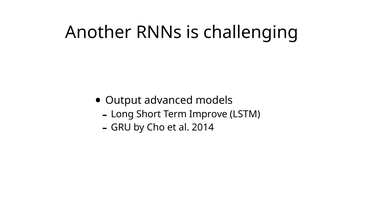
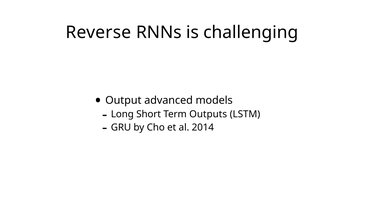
Another: Another -> Reverse
Improve: Improve -> Outputs
